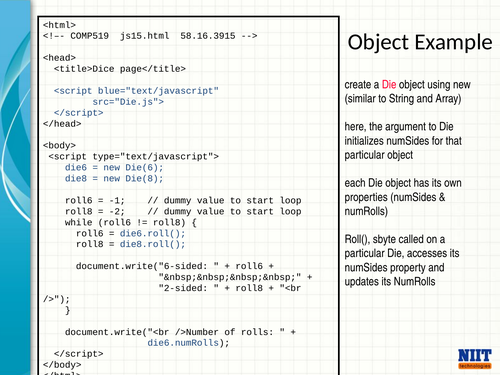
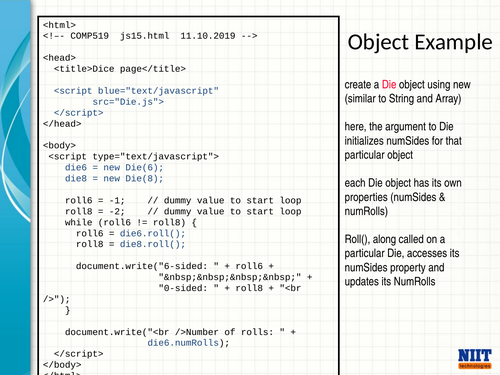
58.16.3915: 58.16.3915 -> 11.10.2019
sbyte: sbyte -> along
2-sided: 2-sided -> 0-sided
